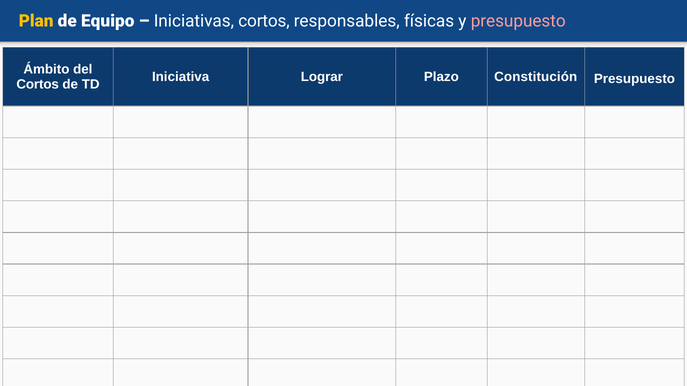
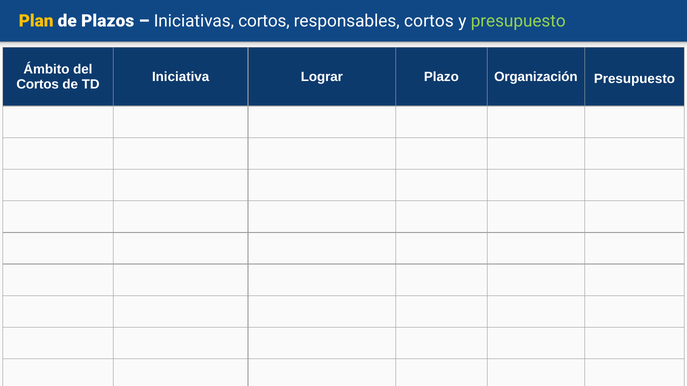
Equipo: Equipo -> Plazos
responsables físicas: físicas -> cortos
presupuesto at (518, 21) colour: pink -> light green
Constitución: Constitución -> Organización
